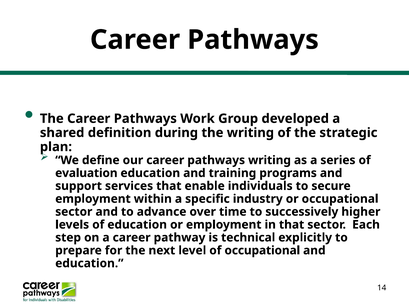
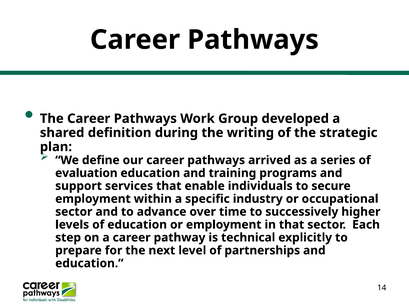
pathways writing: writing -> arrived
of occupational: occupational -> partnerships
